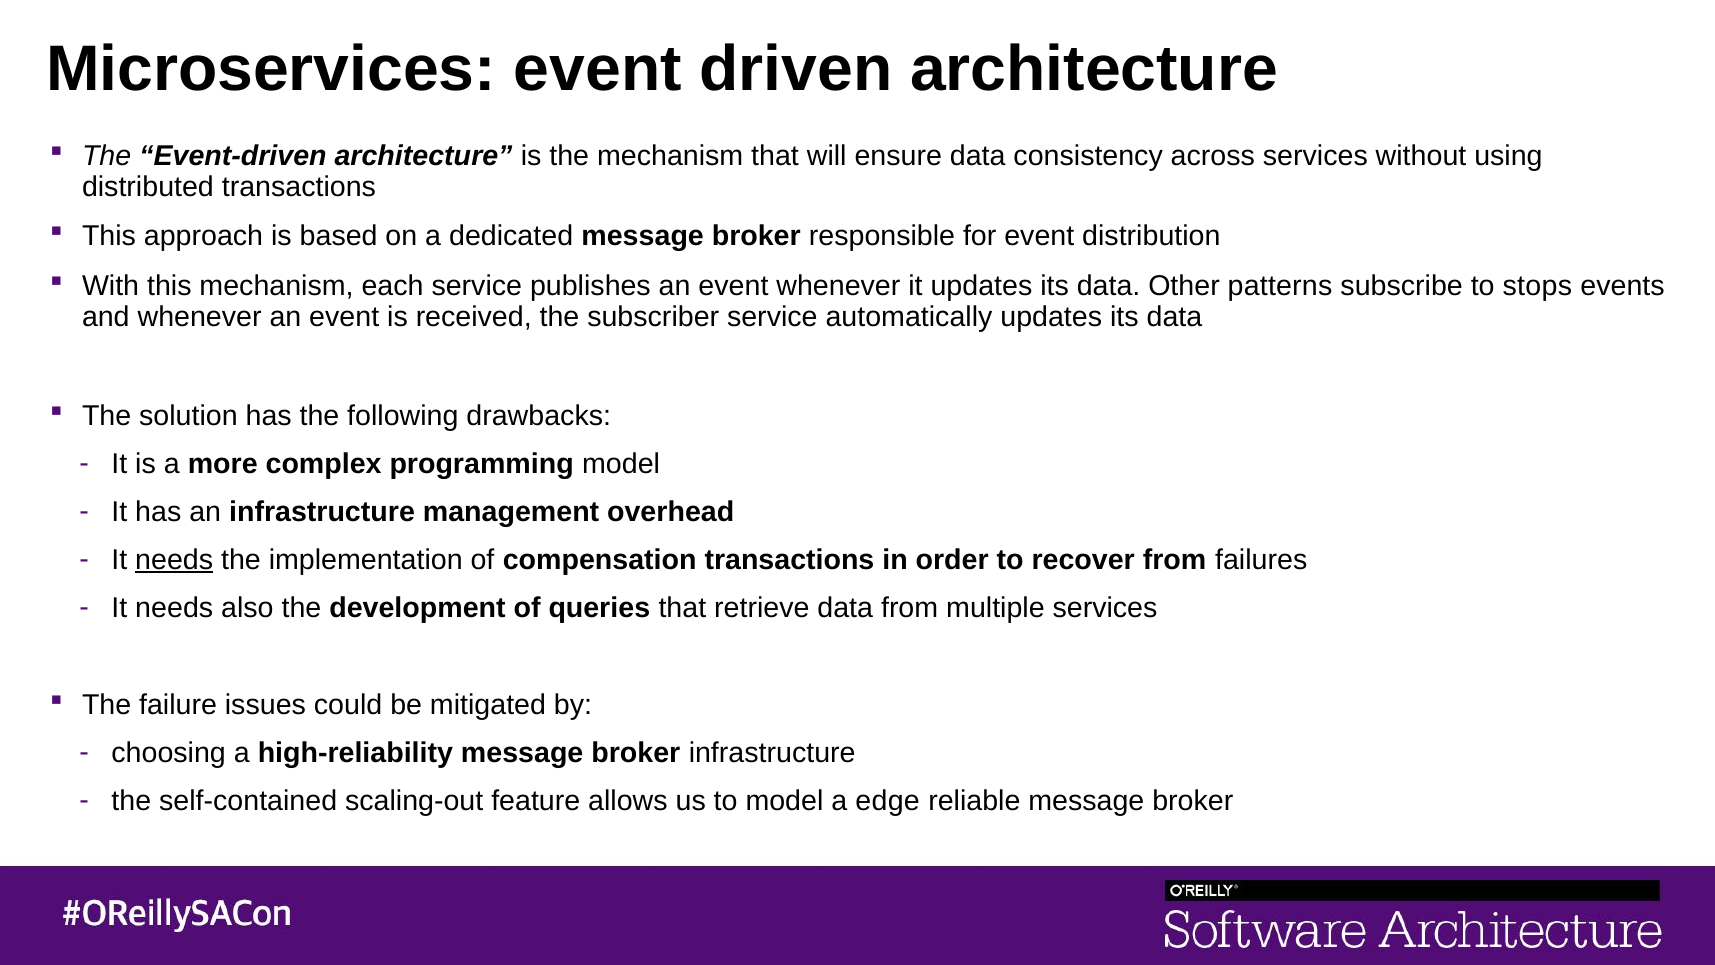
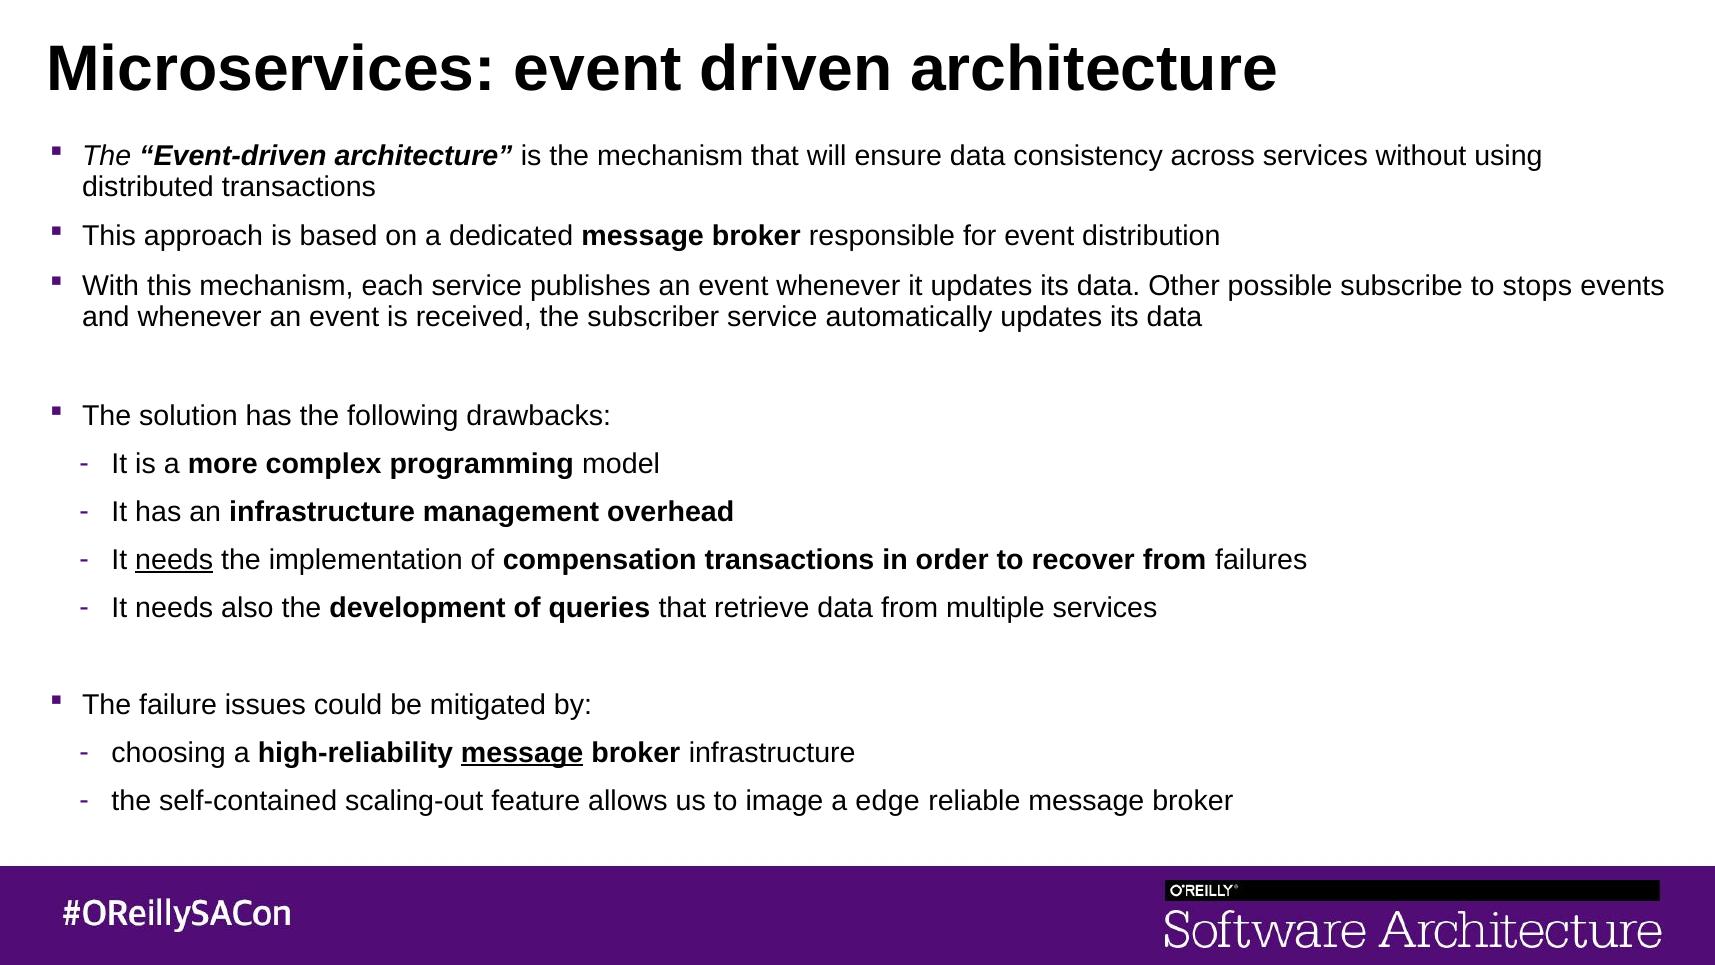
patterns: patterns -> possible
message at (522, 753) underline: none -> present
to model: model -> image
